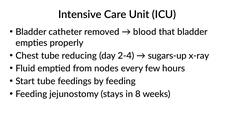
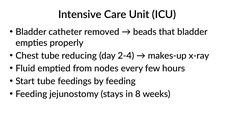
blood: blood -> beads
sugars-up: sugars-up -> makes-up
